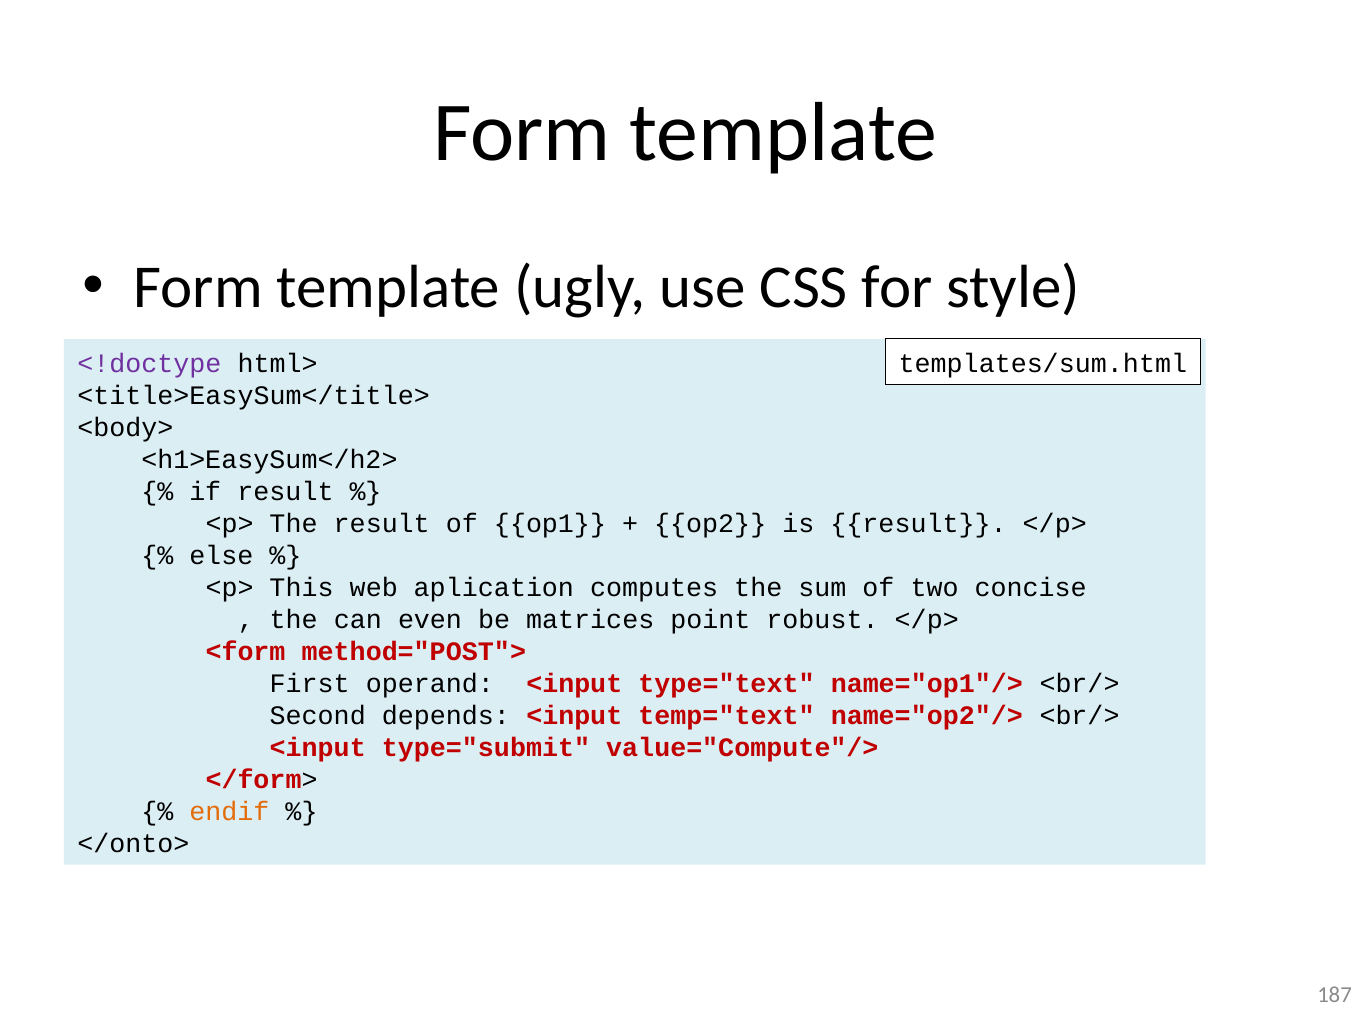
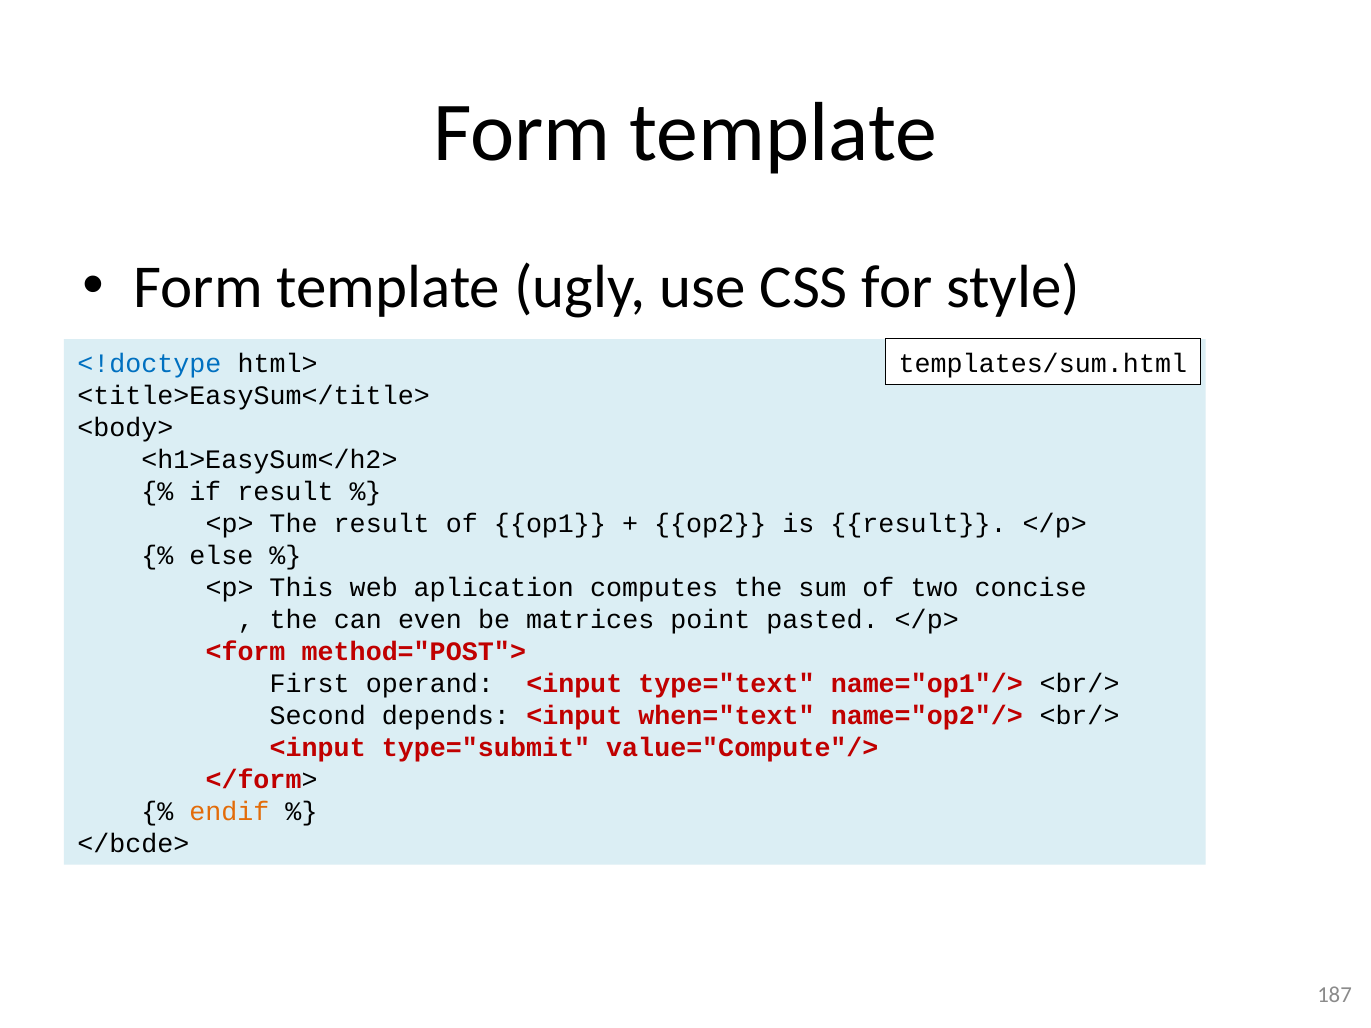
<!doctype colour: purple -> blue
robust: robust -> pasted
temp="text: temp="text -> when="text
</onto>: </onto> -> </bcde>
